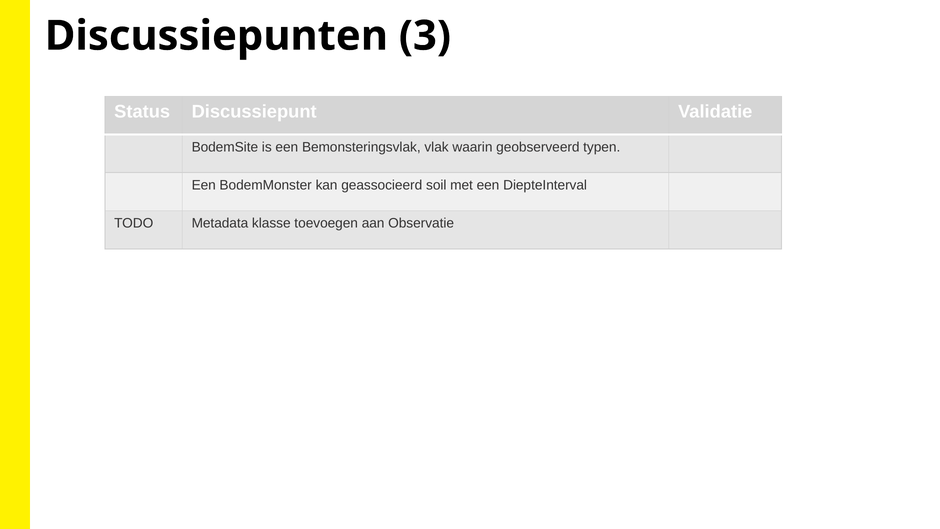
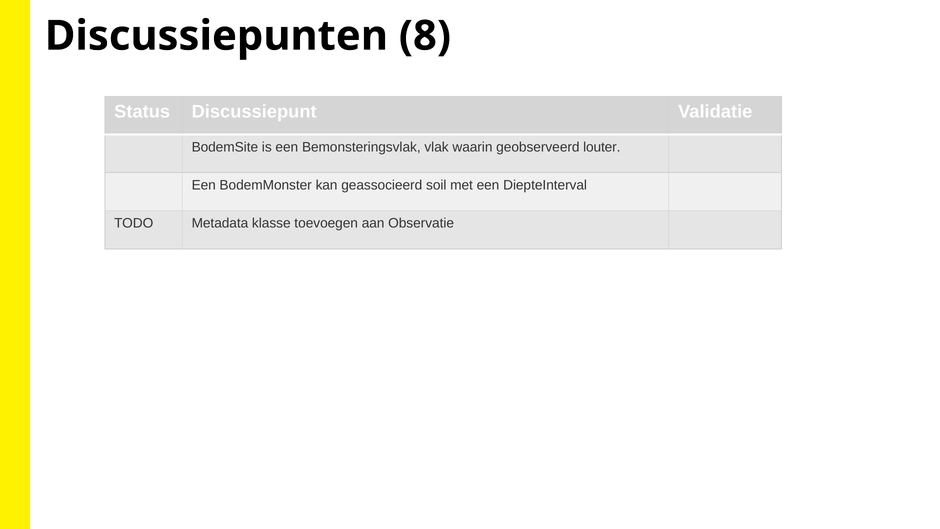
3: 3 -> 8
typen: typen -> louter
